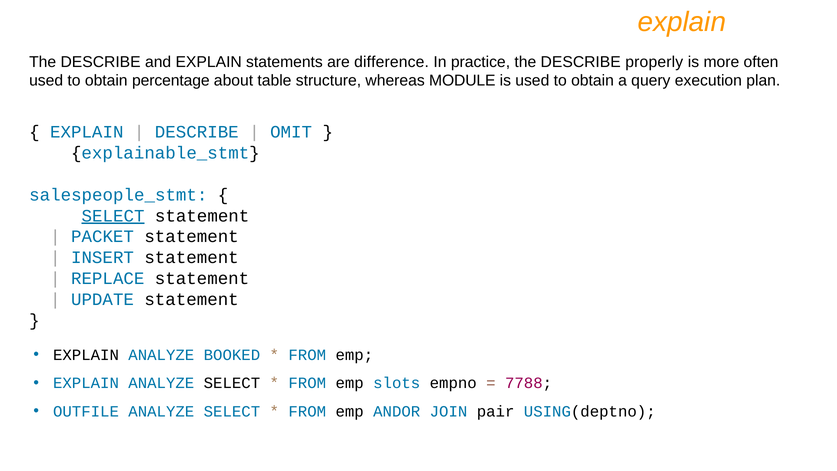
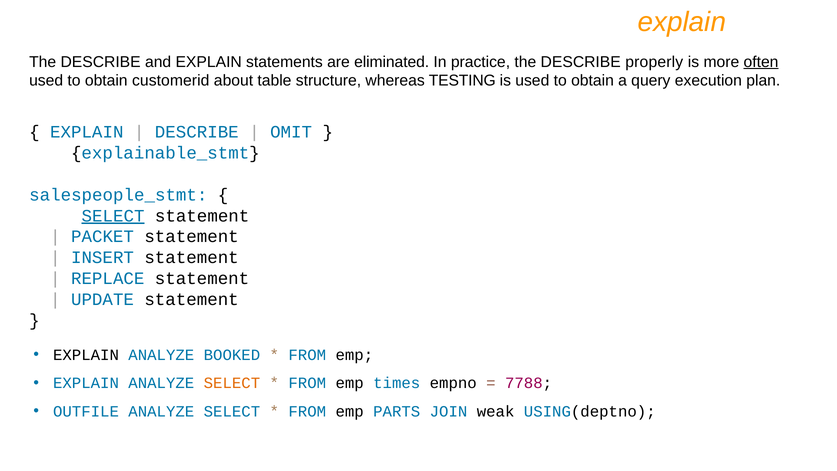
difference: difference -> eliminated
often underline: none -> present
percentage: percentage -> customerid
MODULE: MODULE -> TESTING
SELECT at (232, 383) colour: black -> orange
slots: slots -> times
ANDOR: ANDOR -> PARTS
pair: pair -> weak
